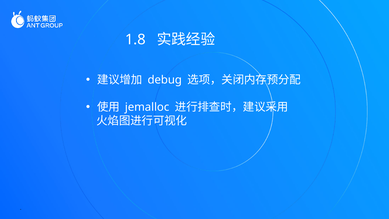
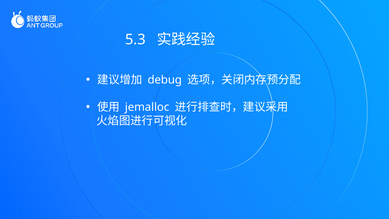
1.8: 1.8 -> 5.3
